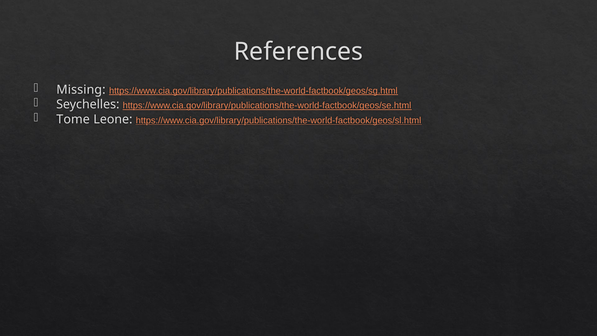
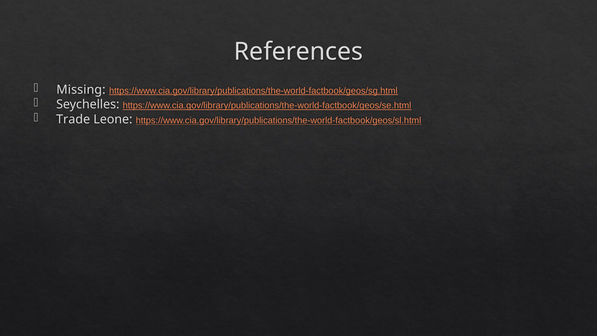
Tome: Tome -> Trade
